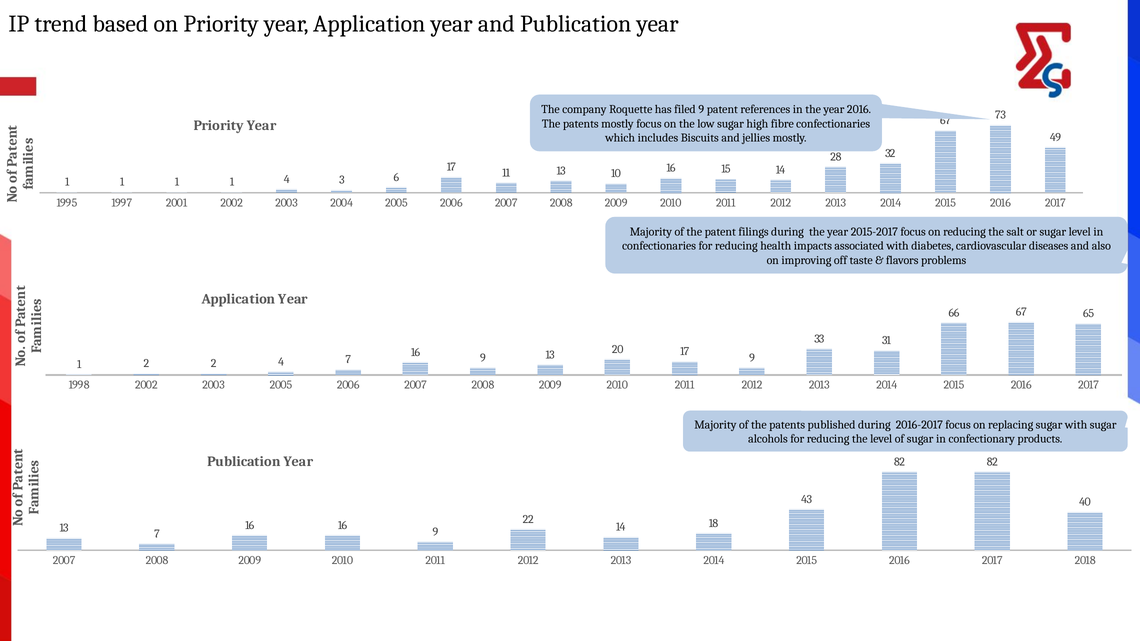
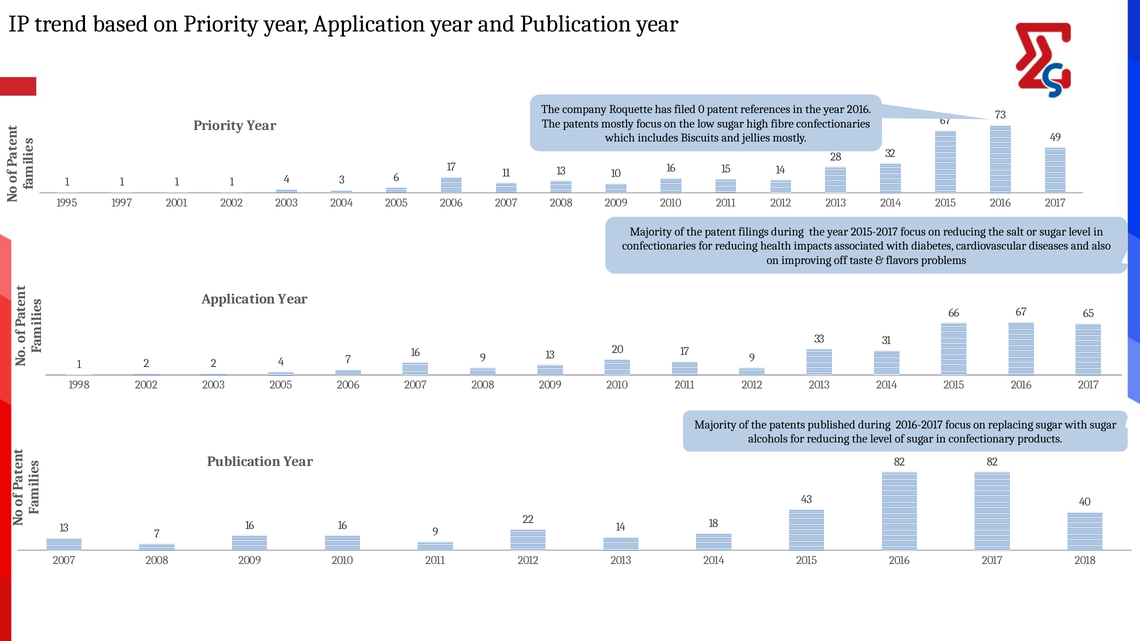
filed 9: 9 -> 0
